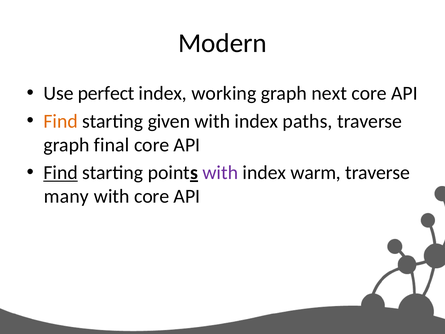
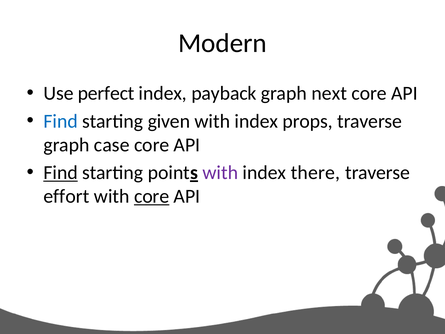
working: working -> payback
Find at (61, 121) colour: orange -> blue
paths: paths -> props
final: final -> case
warm: warm -> there
many: many -> effort
core at (152, 196) underline: none -> present
